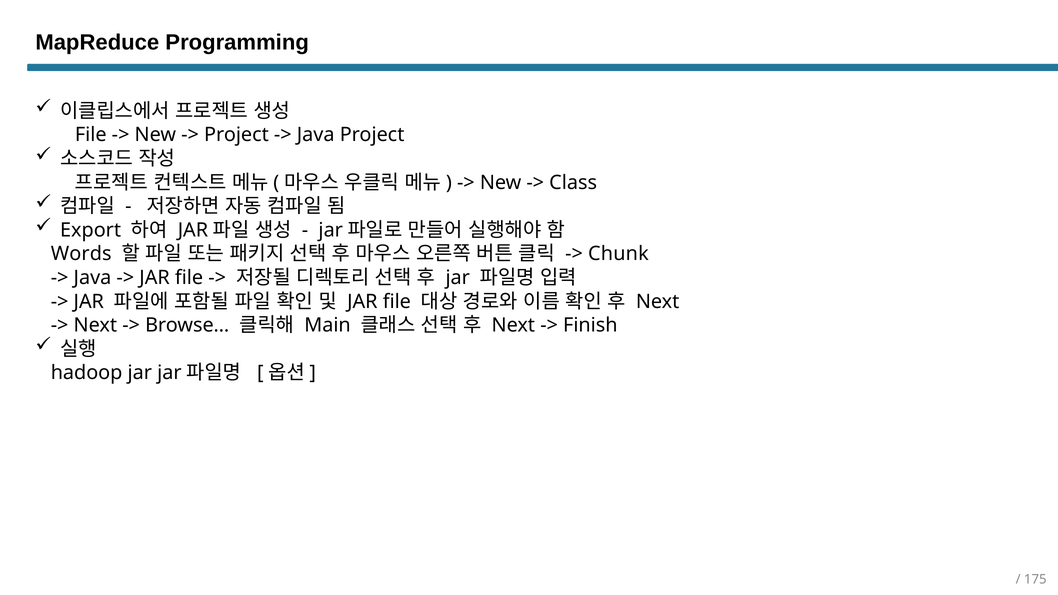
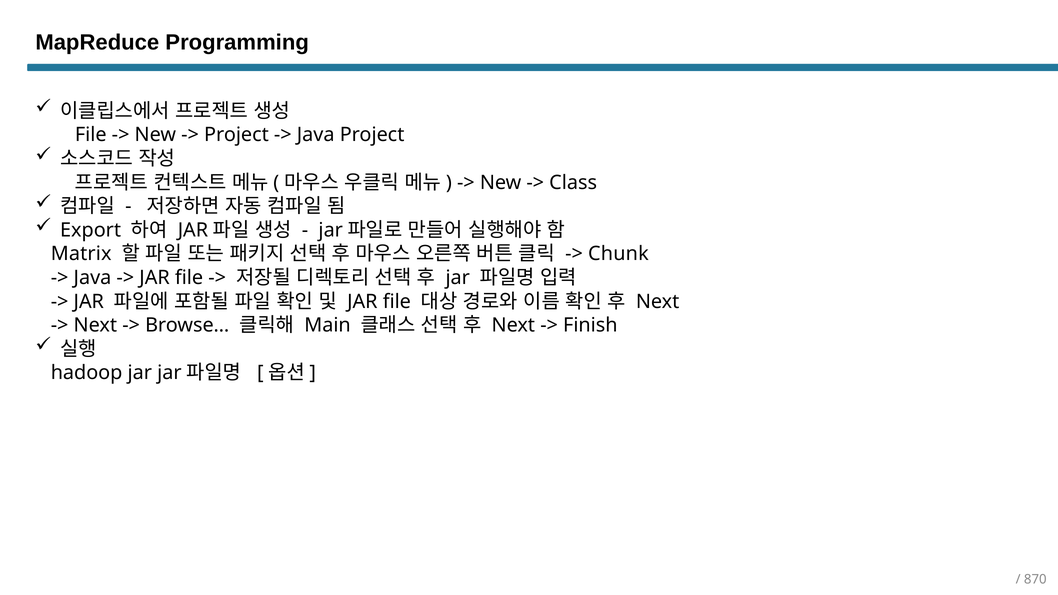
Words: Words -> Matrix
175: 175 -> 870
